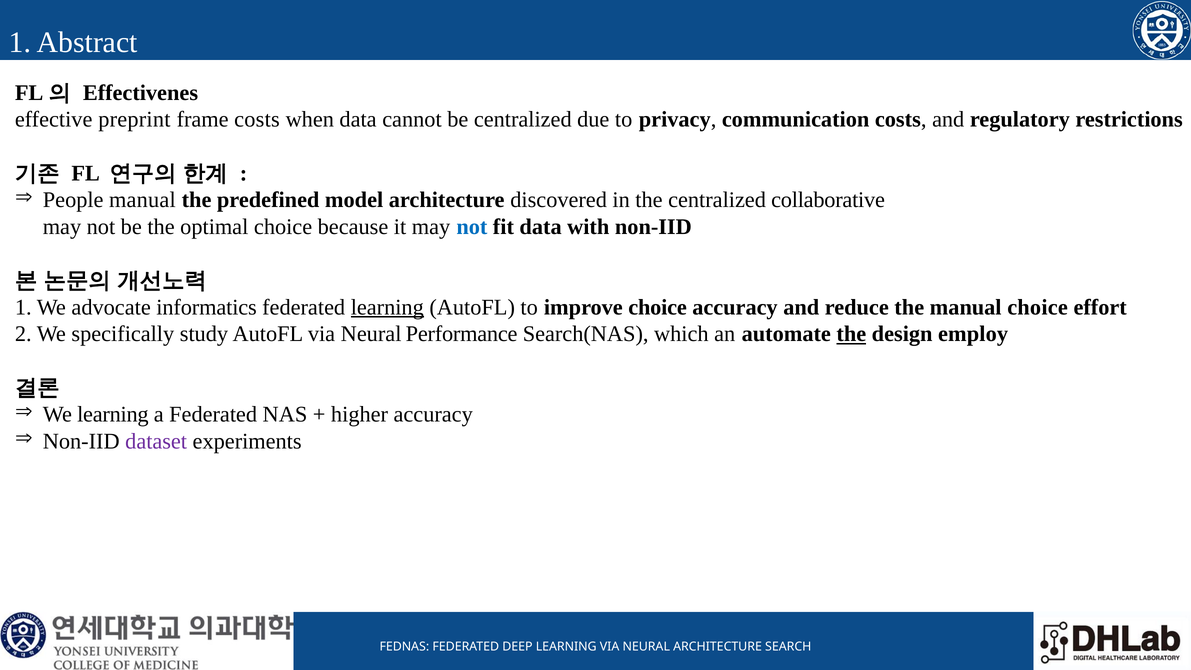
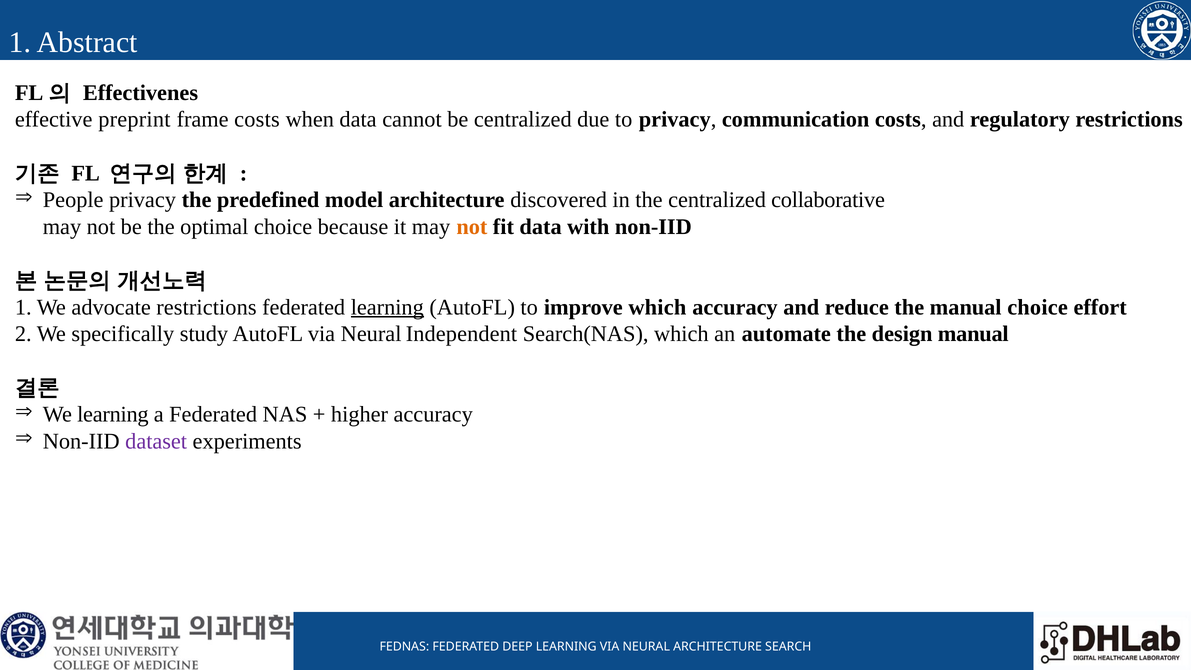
People manual: manual -> privacy
not at (472, 227) colour: blue -> orange
advocate informatics: informatics -> restrictions
improve choice: choice -> which
Performance: Performance -> Independent
the at (851, 334) underline: present -> none
design employ: employ -> manual
